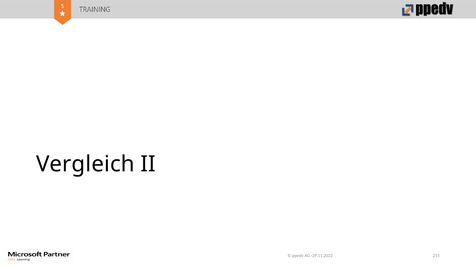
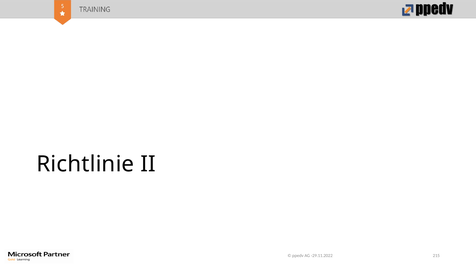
Vergleich: Vergleich -> Richtlinie
